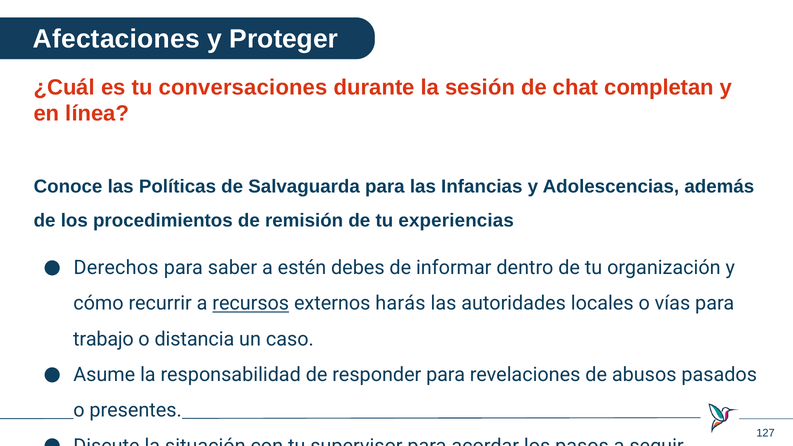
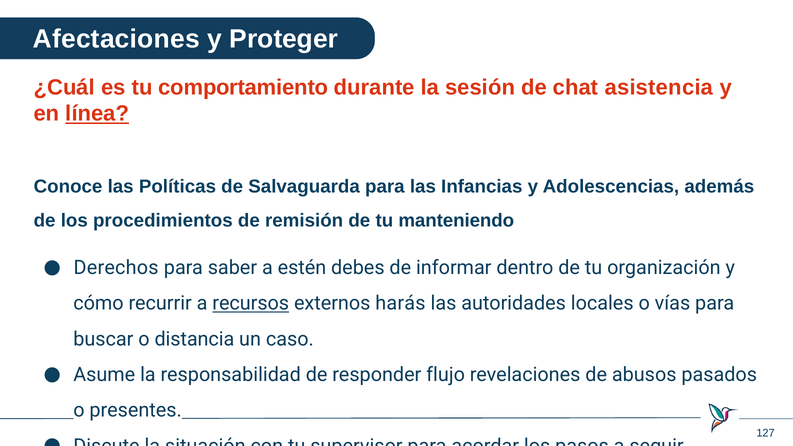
conversaciones: conversaciones -> comportamiento
completan: completan -> asistencia
línea underline: none -> present
experiencias: experiencias -> manteniendo
trabajo: trabajo -> buscar
responder para: para -> flujo
